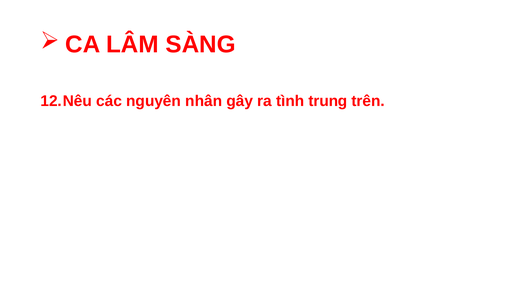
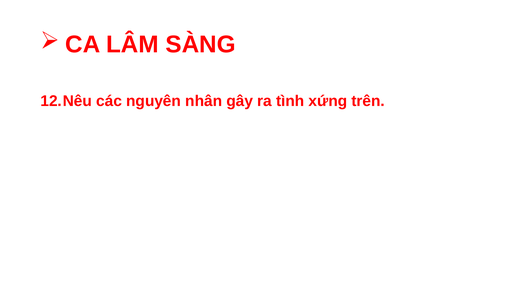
trung: trung -> xứng
